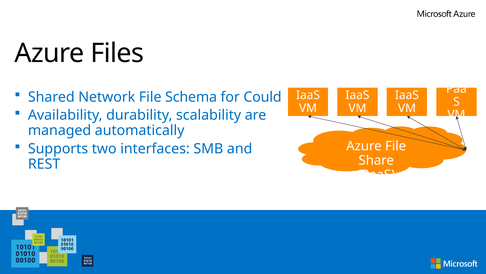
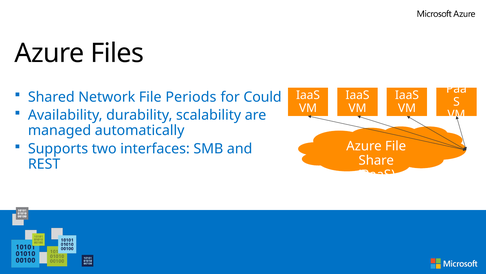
Schema: Schema -> Periods
